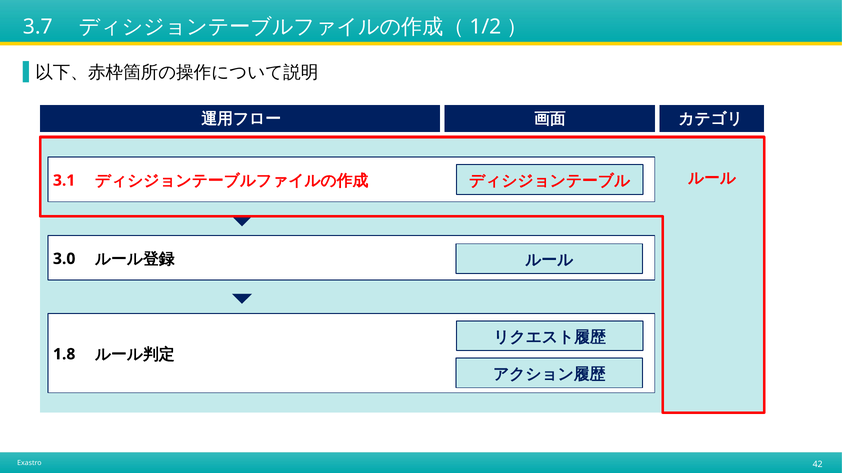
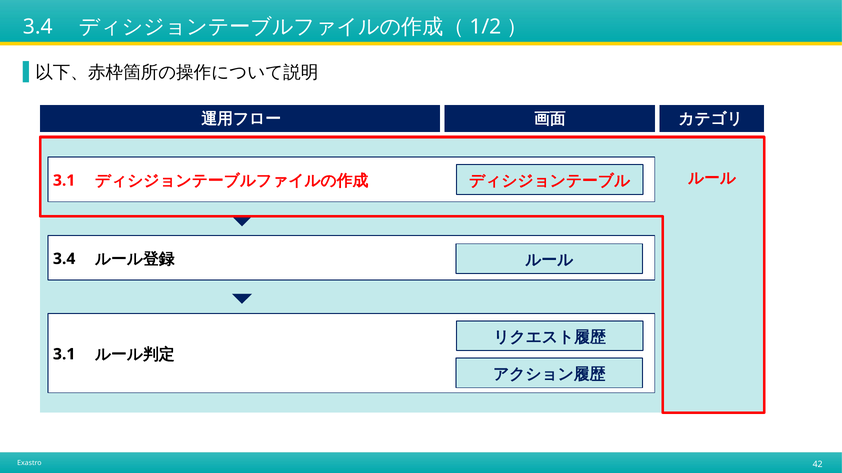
3.7 at (38, 27): 3.7 -> 3.4
3.0 at (64, 259): 3.0 -> 3.4
1.8 at (64, 355): 1.8 -> 3.1
